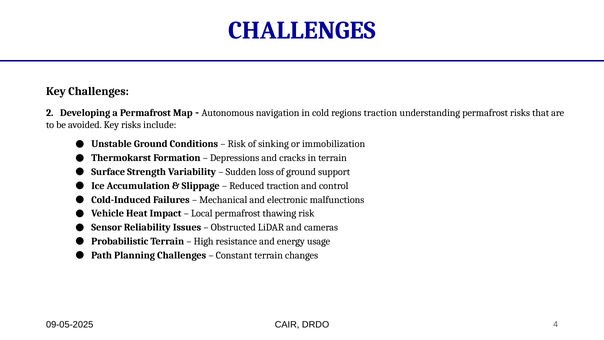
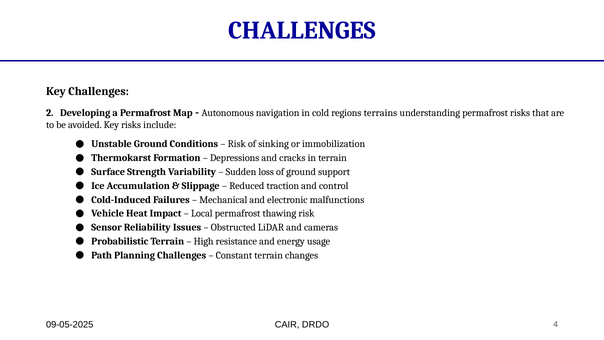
regions traction: traction -> terrains
